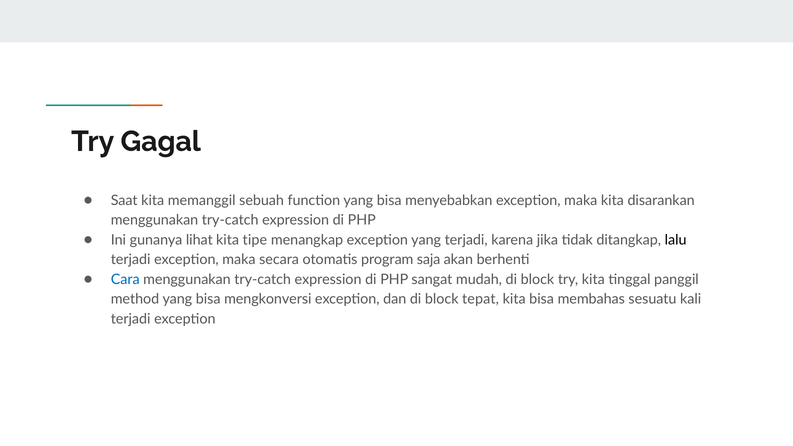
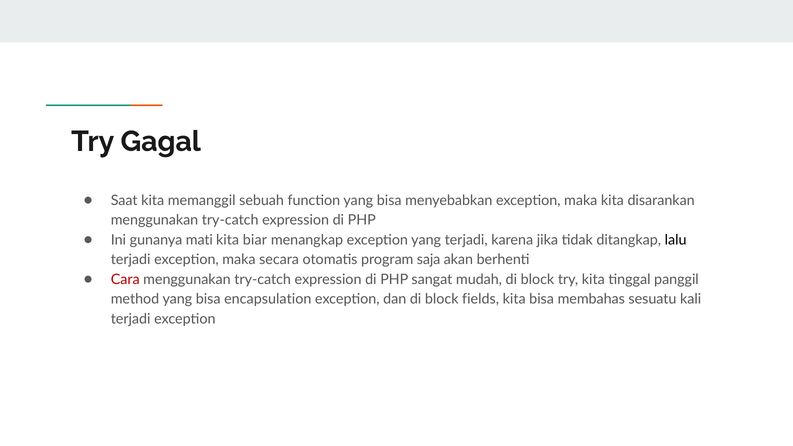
lihat: lihat -> mati
tipe: tipe -> biar
Cara colour: blue -> red
mengkonversi: mengkonversi -> encapsulation
tepat: tepat -> fields
